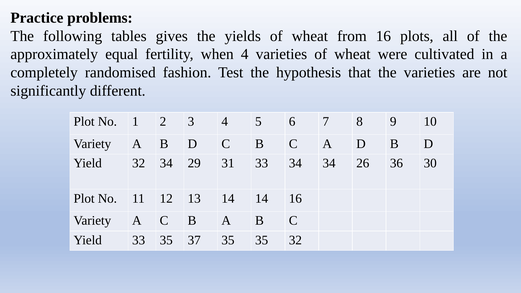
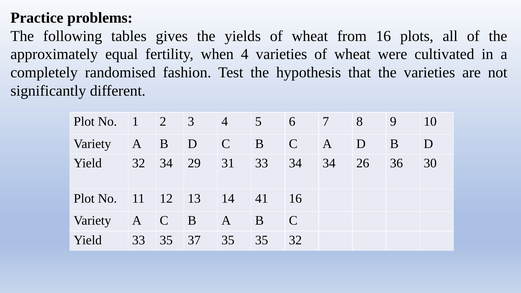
14 14: 14 -> 41
